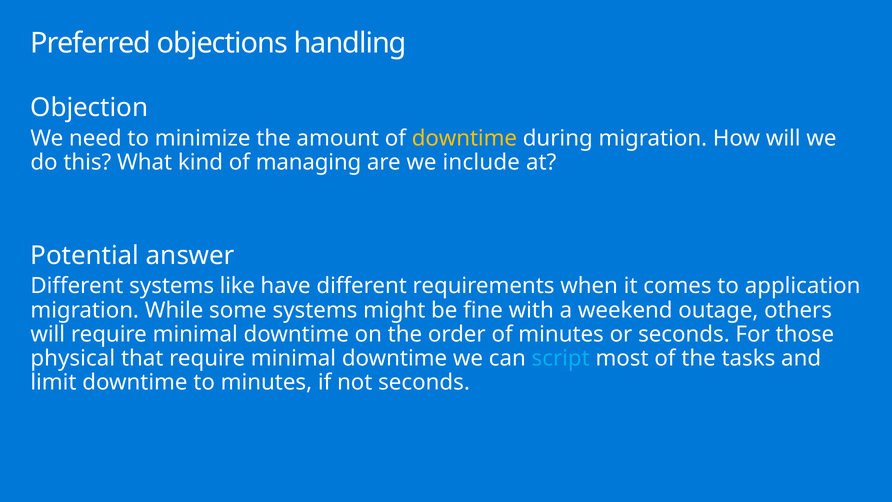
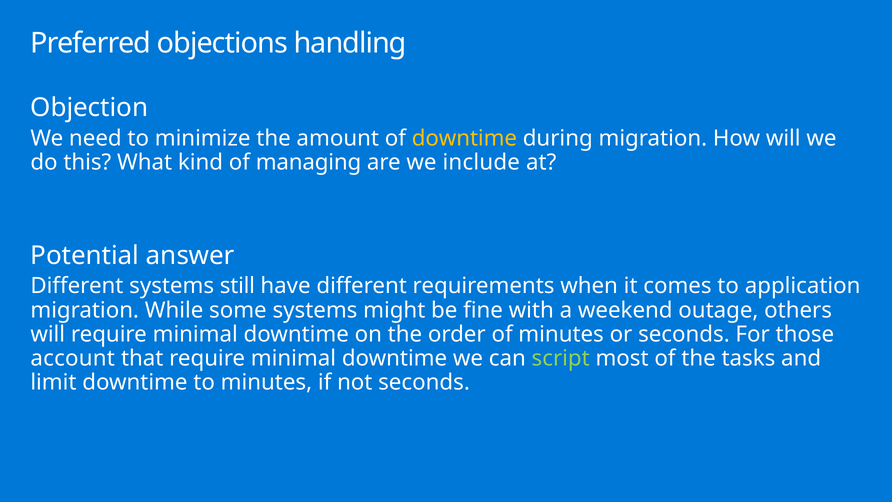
like: like -> still
physical: physical -> account
script colour: light blue -> light green
